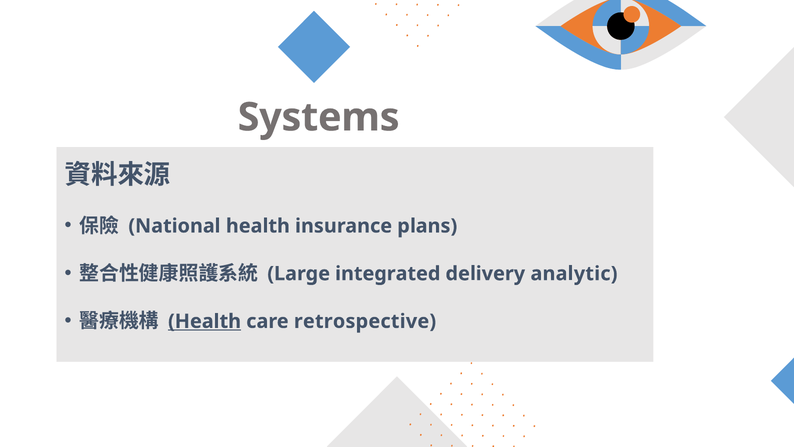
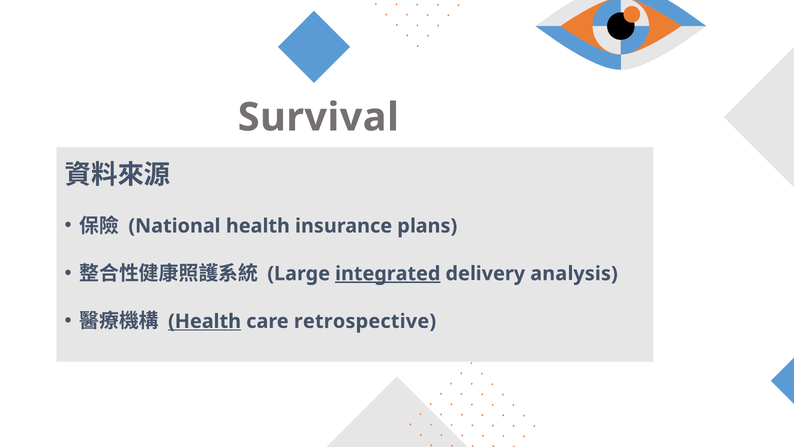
Systems: Systems -> Survival
integrated underline: none -> present
analytic: analytic -> analysis
